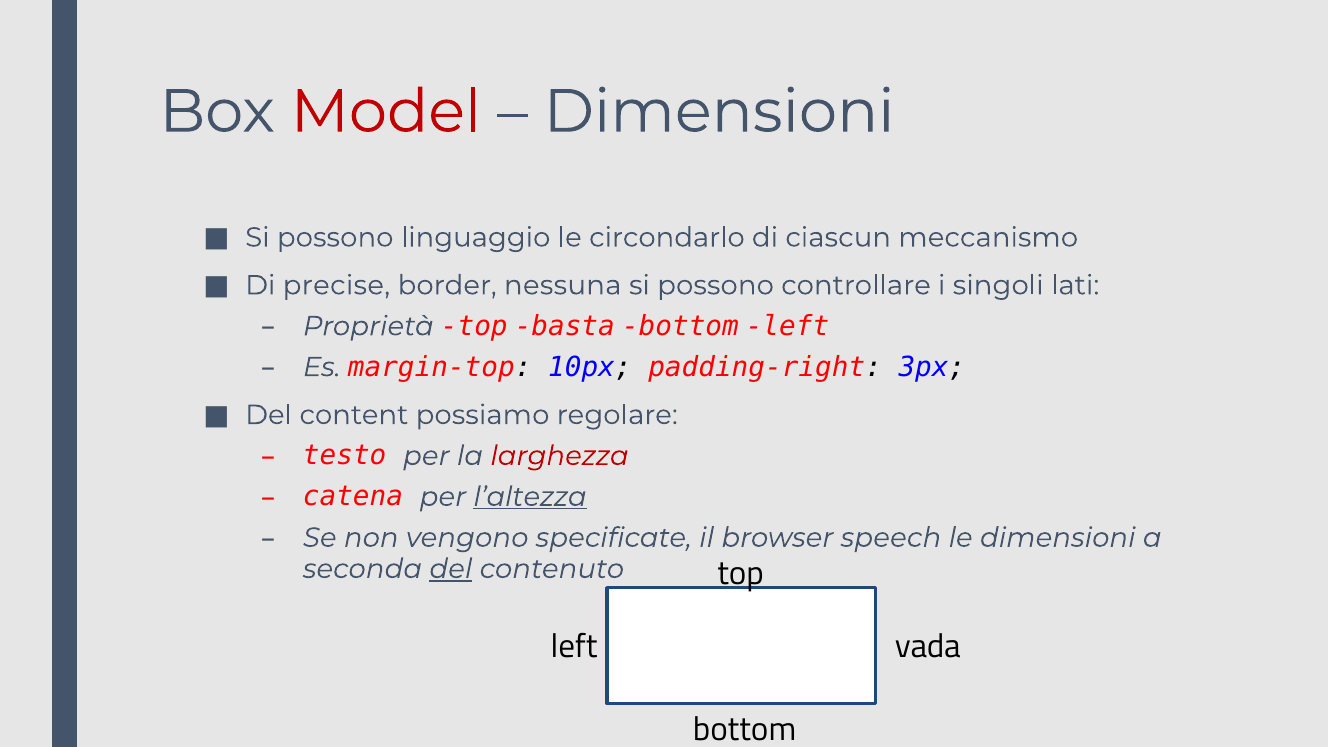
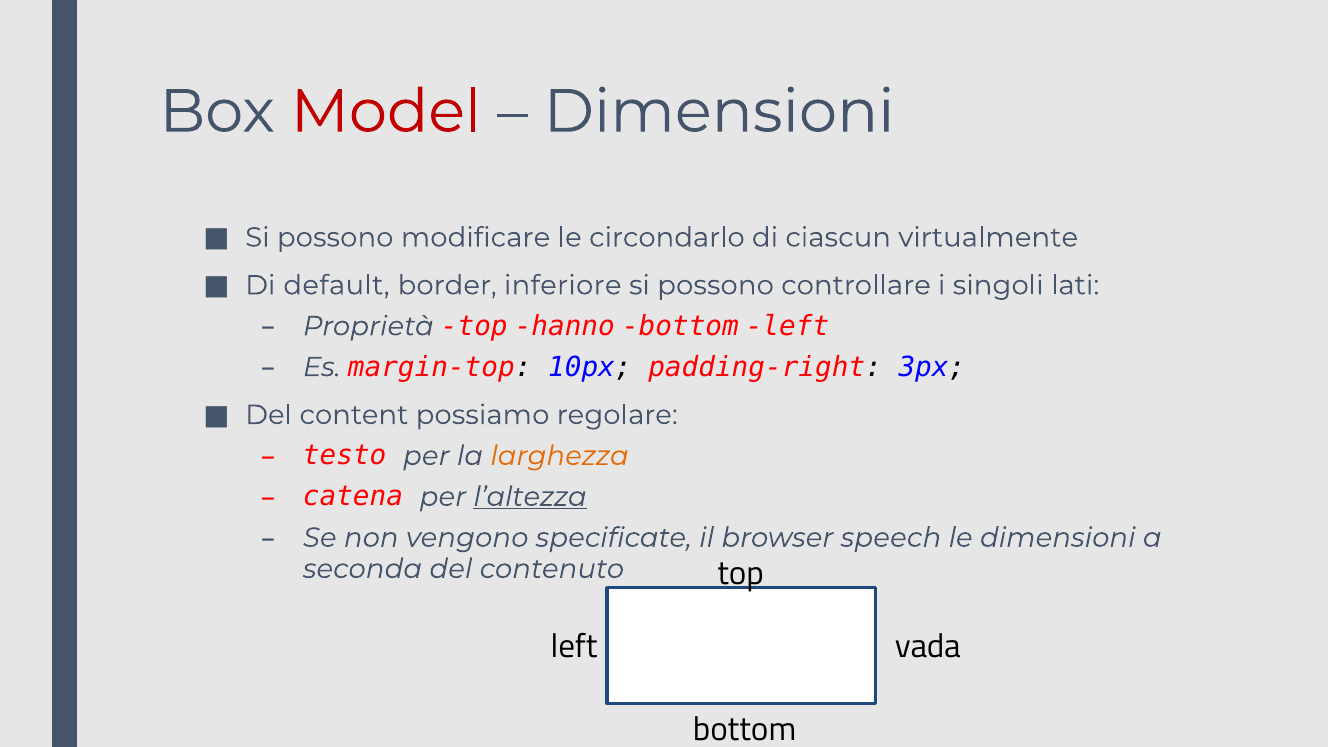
linguaggio: linguaggio -> modificare
meccanismo: meccanismo -> virtualmente
precise: precise -> default
nessuna: nessuna -> inferiore
basta: basta -> hanno
larghezza colour: red -> orange
del at (451, 569) underline: present -> none
